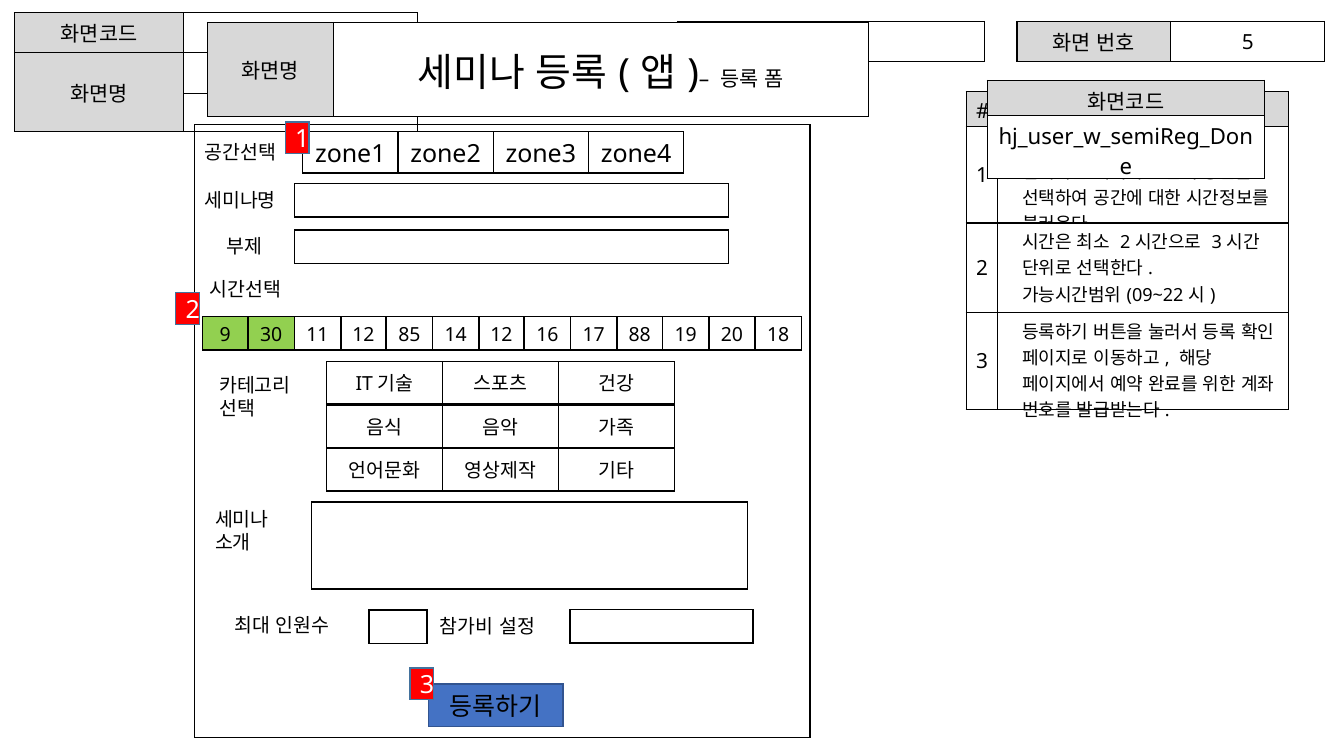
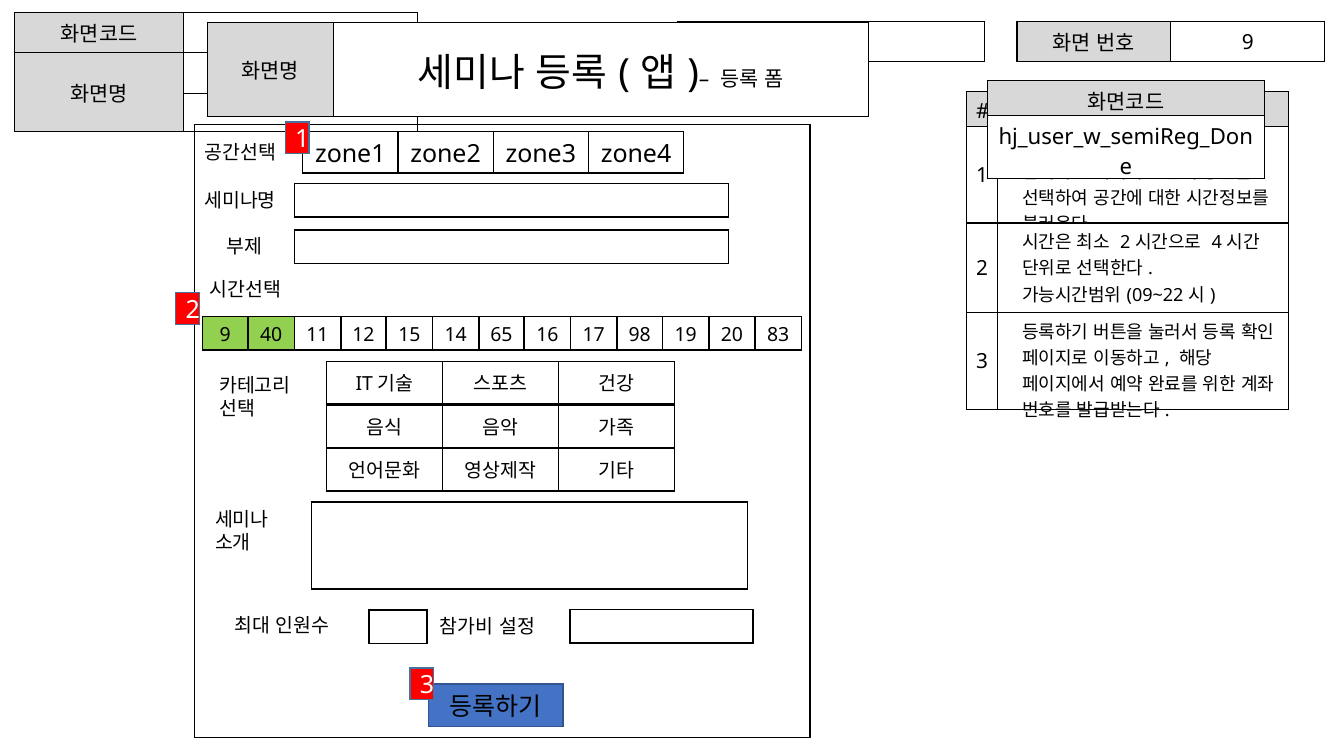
5 at (1248, 43): 5 -> 9
3 at (1217, 243): 3 -> 4
30: 30 -> 40
85: 85 -> 15
14 12: 12 -> 65
88: 88 -> 98
18: 18 -> 83
